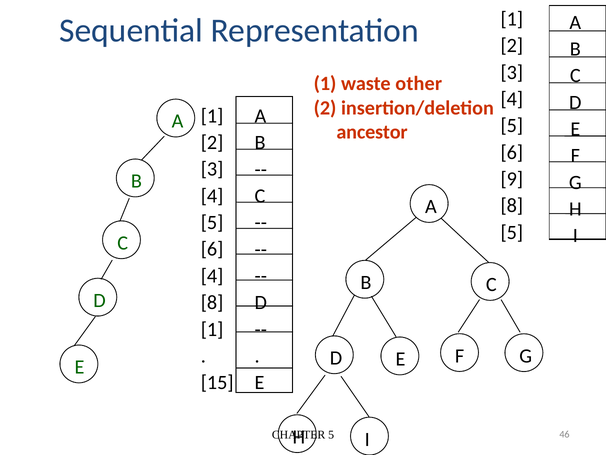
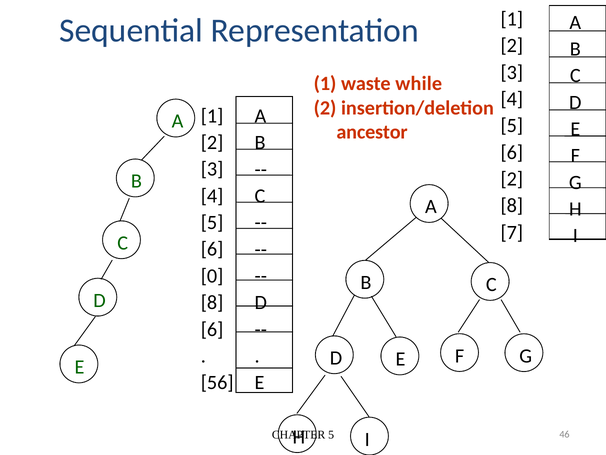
other: other -> while
9 at (512, 179): 9 -> 2
5 at (512, 232): 5 -> 7
4 at (212, 276): 4 -> 0
1 at (212, 329): 1 -> 6
15: 15 -> 56
